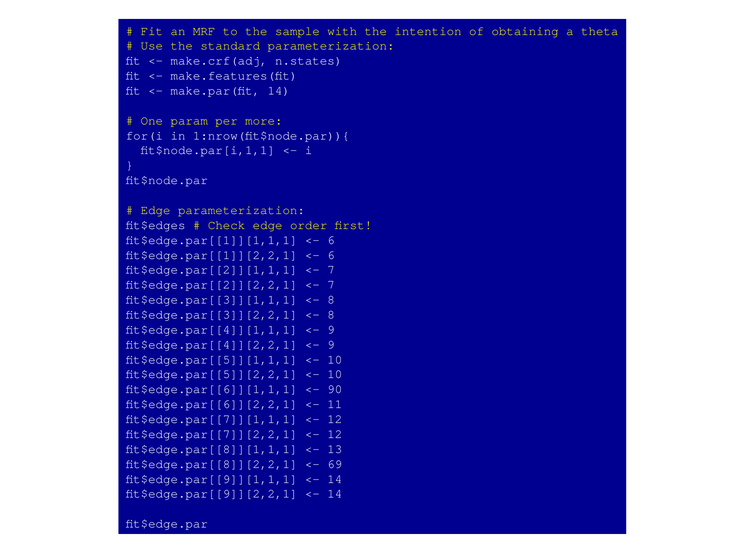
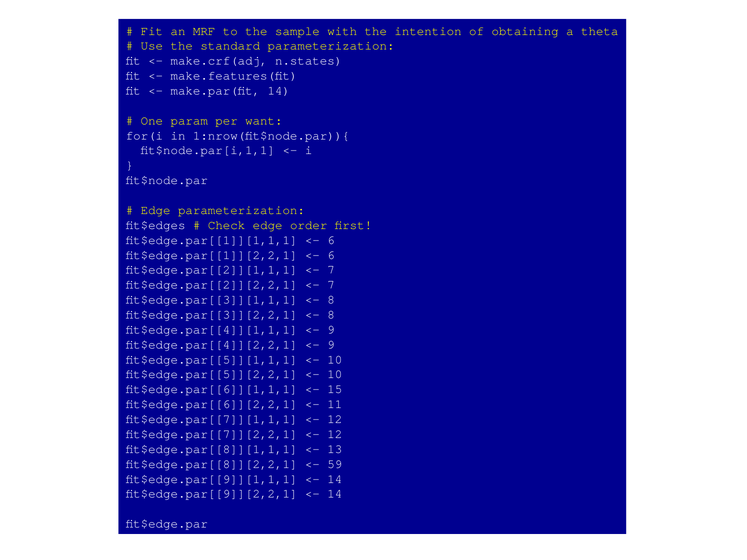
more: more -> want
90: 90 -> 15
69: 69 -> 59
